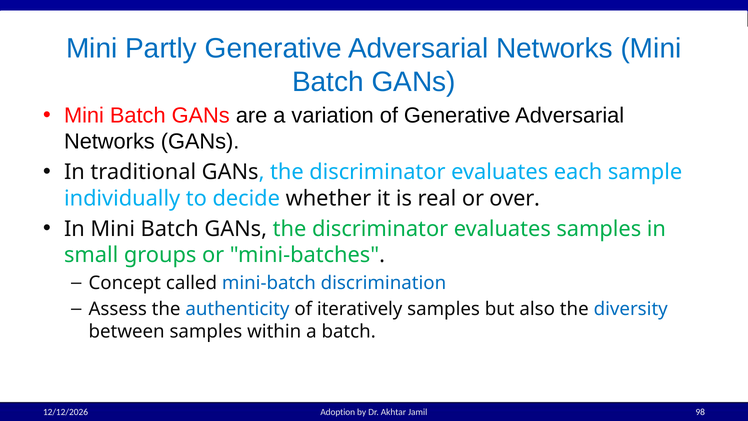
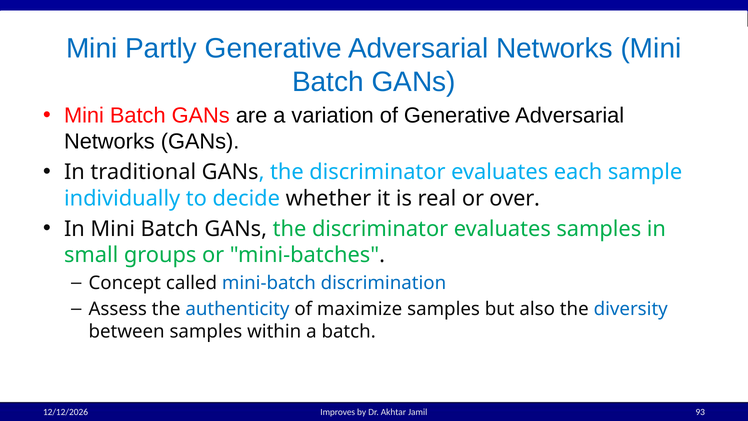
iteratively: iteratively -> maximize
Adoption: Adoption -> Improves
98: 98 -> 93
